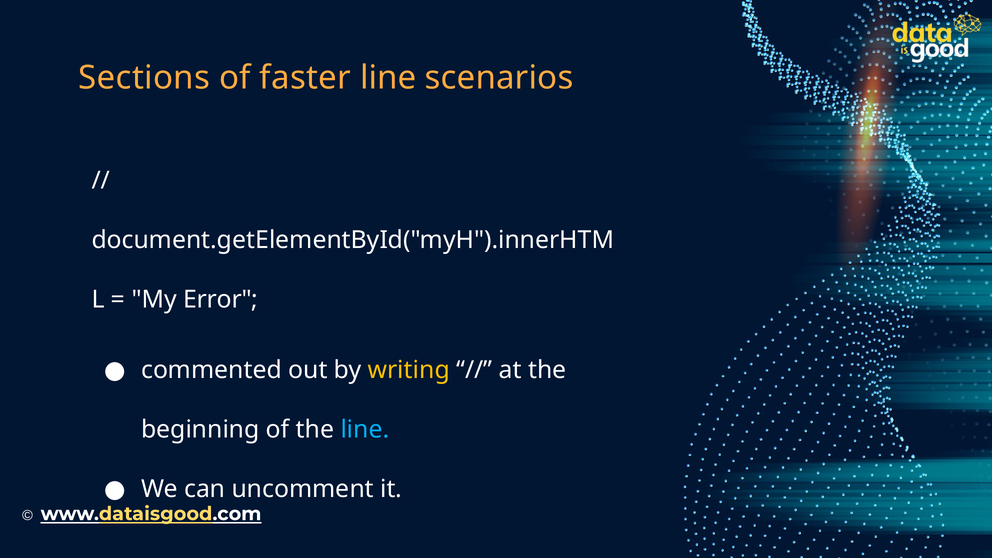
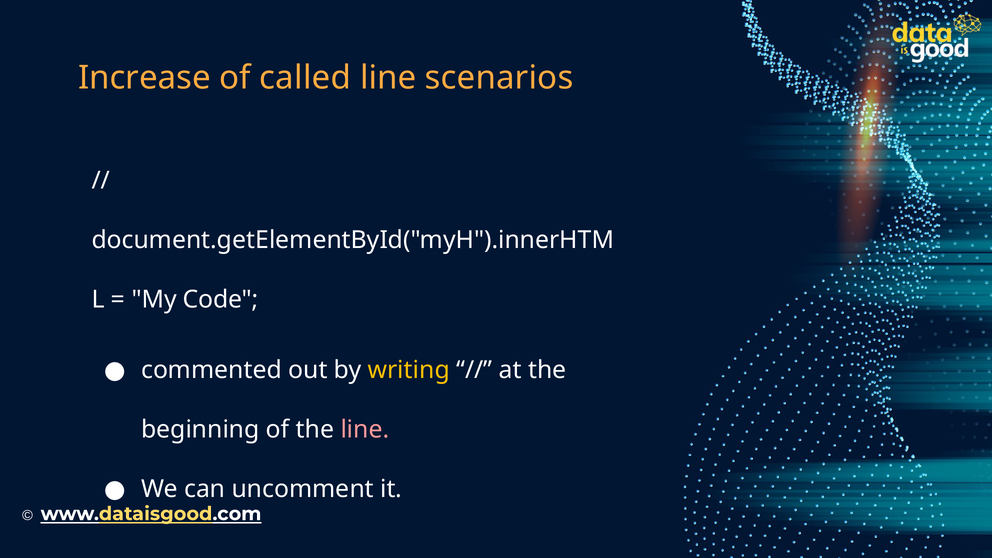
Sections: Sections -> Increase
faster: faster -> called
Error: Error -> Code
line at (365, 430) colour: light blue -> pink
